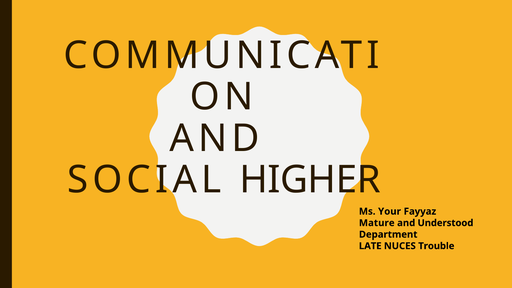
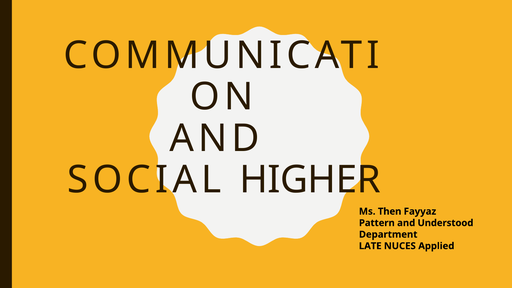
Your: Your -> Then
Mature: Mature -> Pattern
Trouble: Trouble -> Applied
